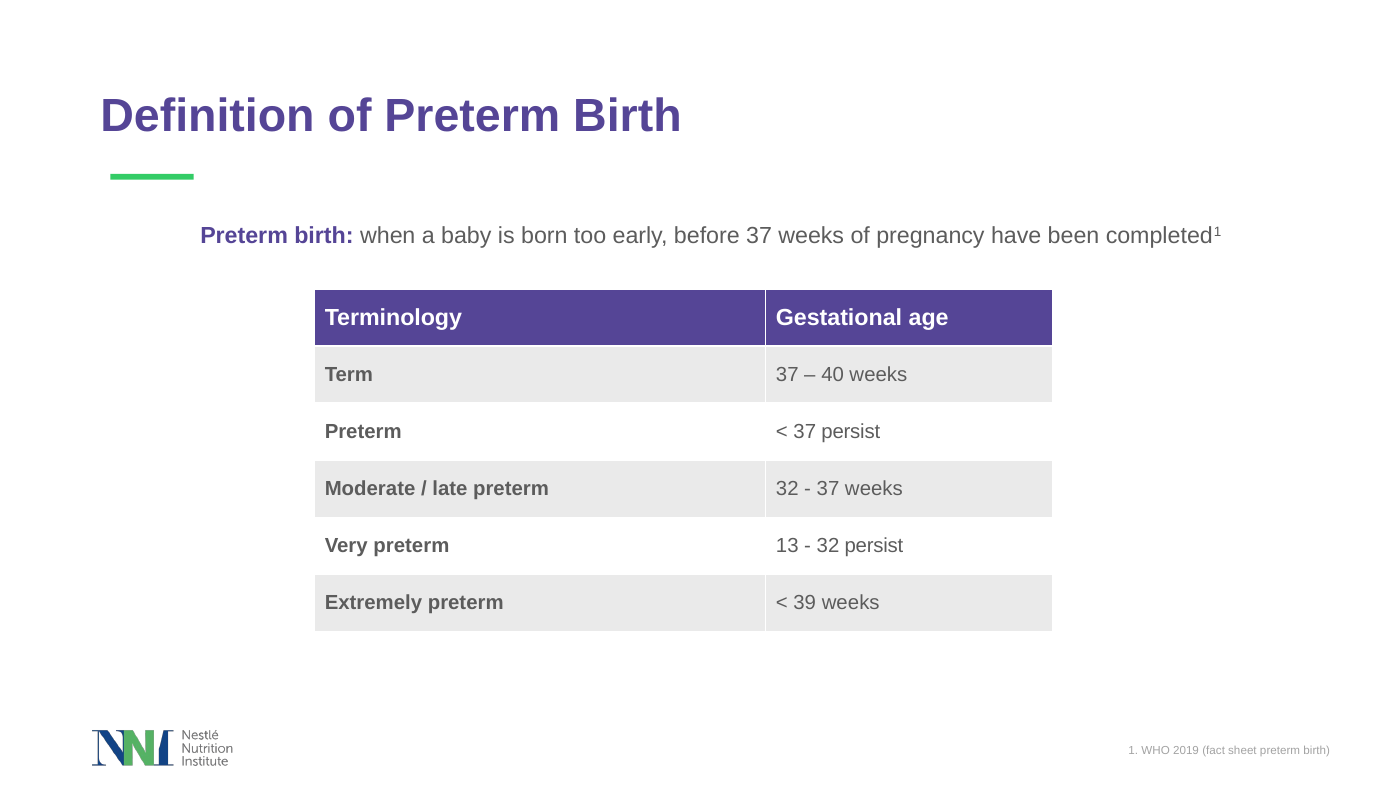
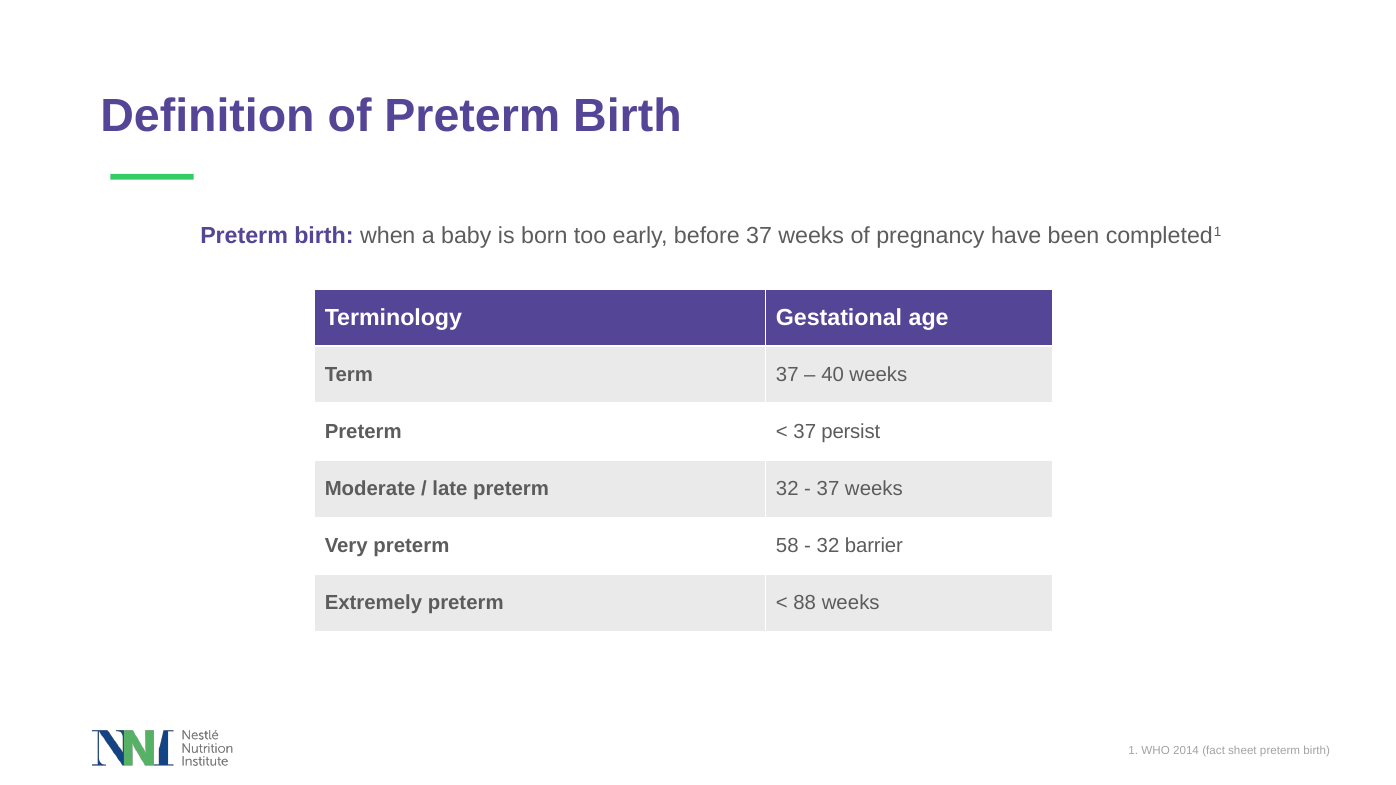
13: 13 -> 58
32 persist: persist -> barrier
39: 39 -> 88
2019: 2019 -> 2014
